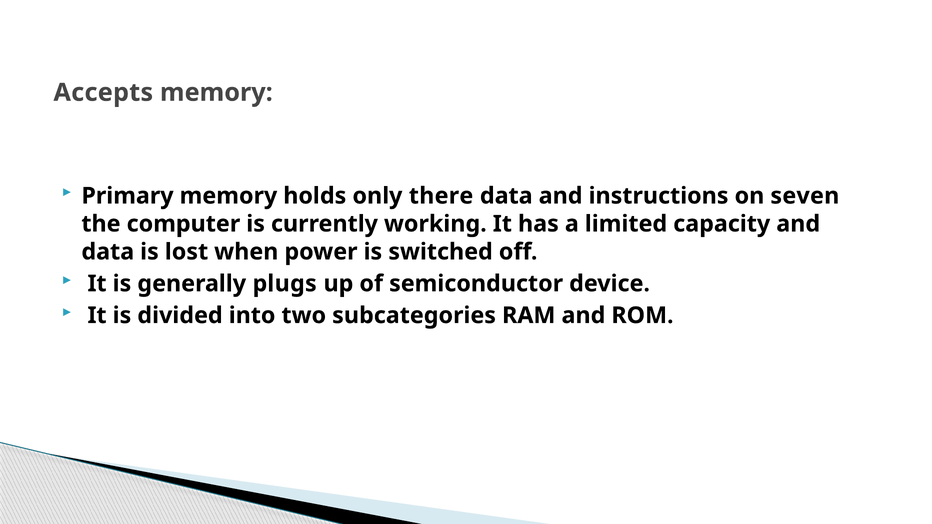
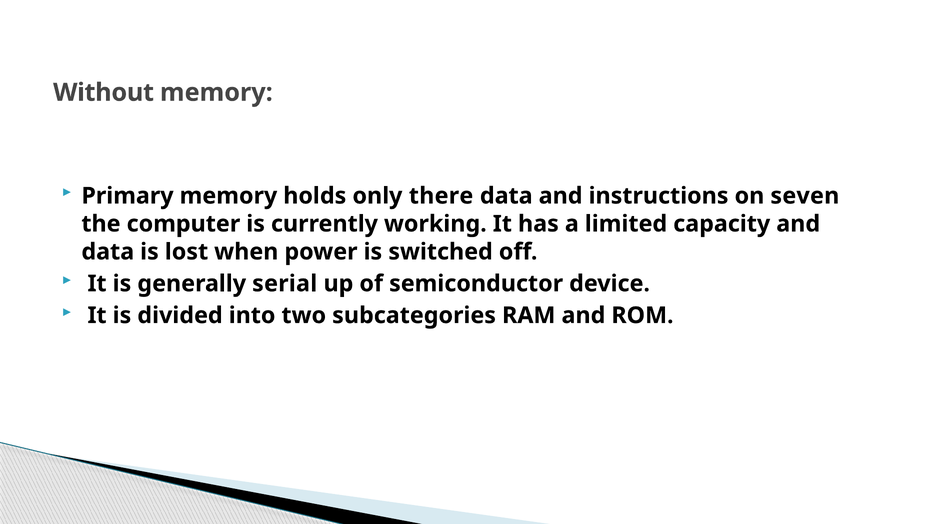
Accepts: Accepts -> Without
plugs: plugs -> serial
